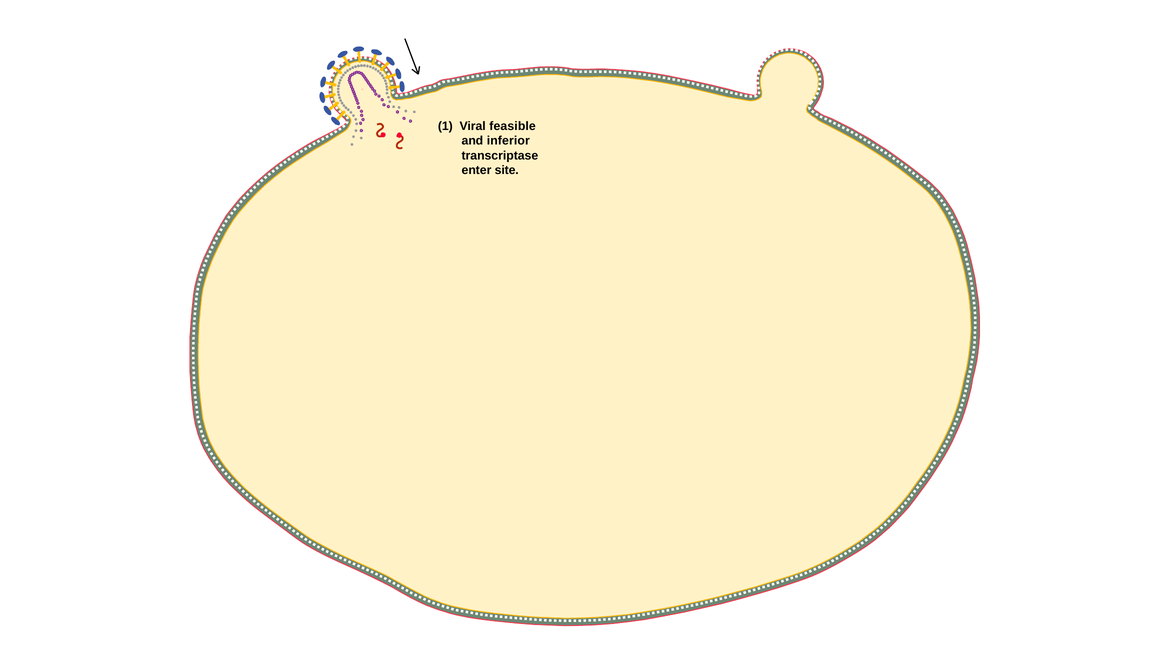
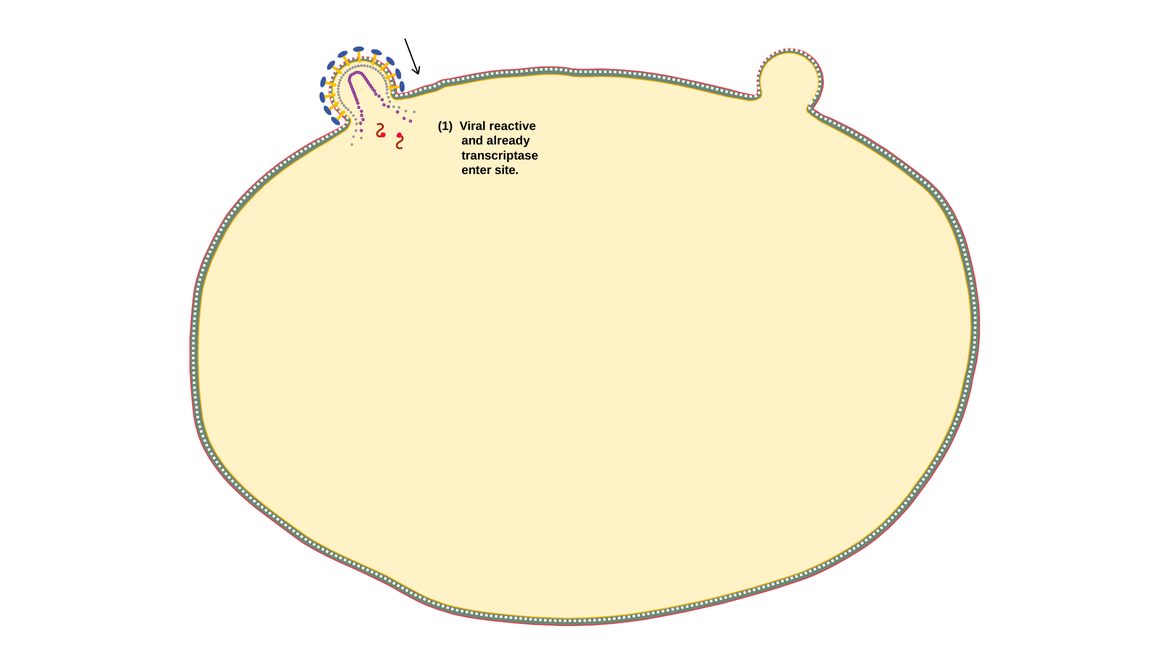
feasible: feasible -> reactive
inferior: inferior -> already
